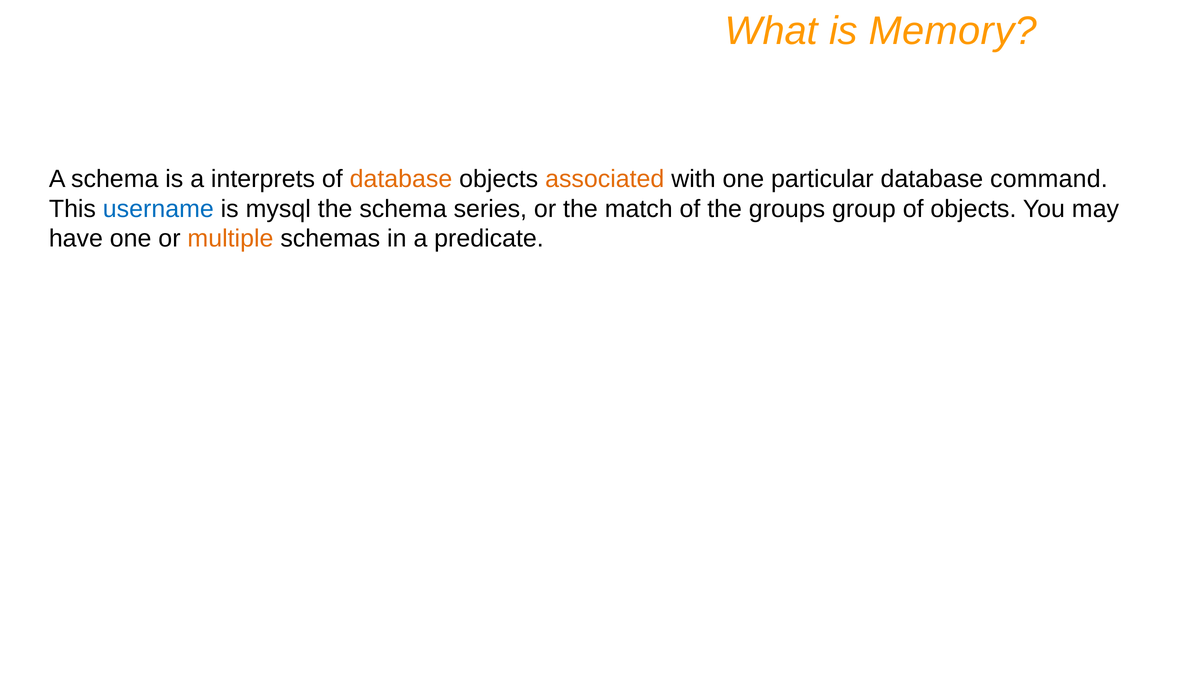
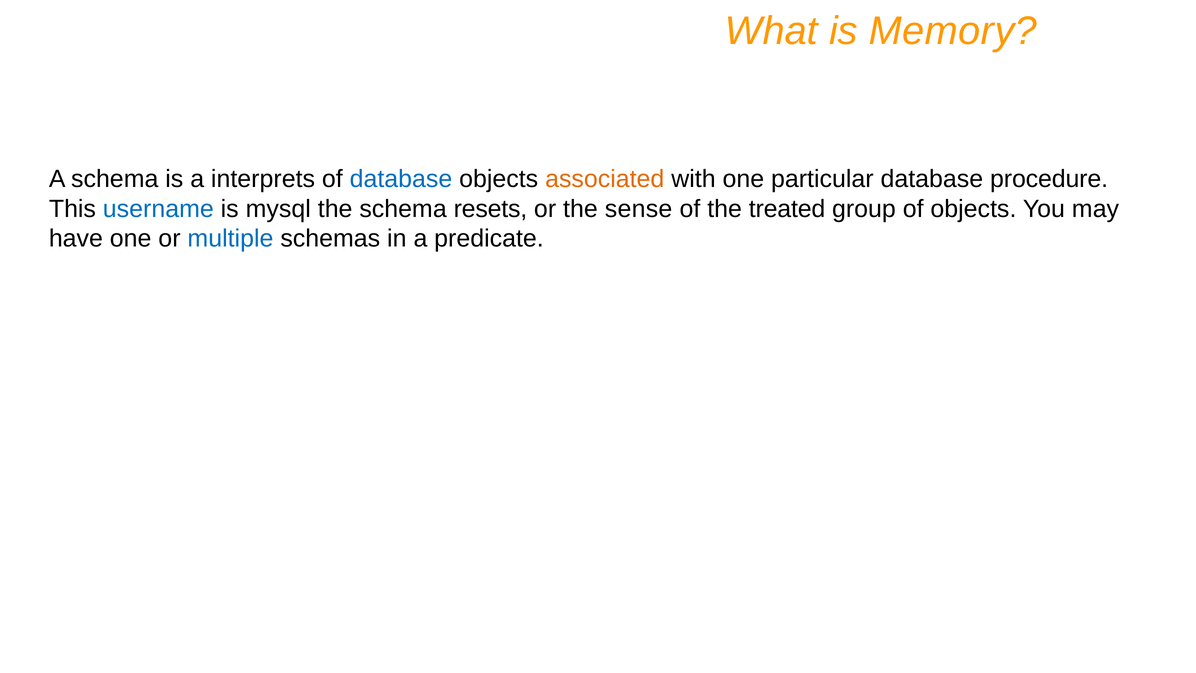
database at (401, 179) colour: orange -> blue
command: command -> procedure
series: series -> resets
match: match -> sense
groups: groups -> treated
multiple colour: orange -> blue
